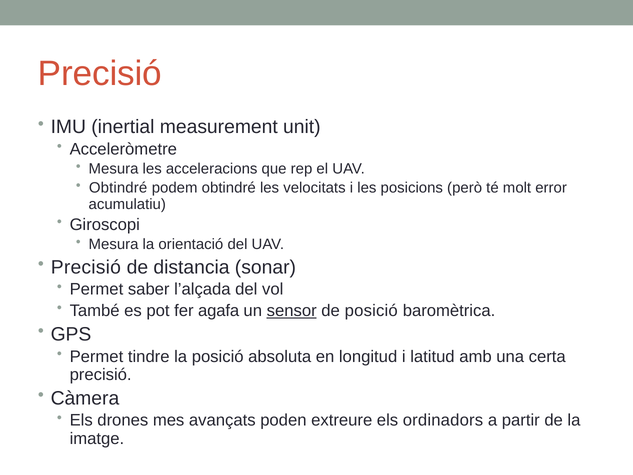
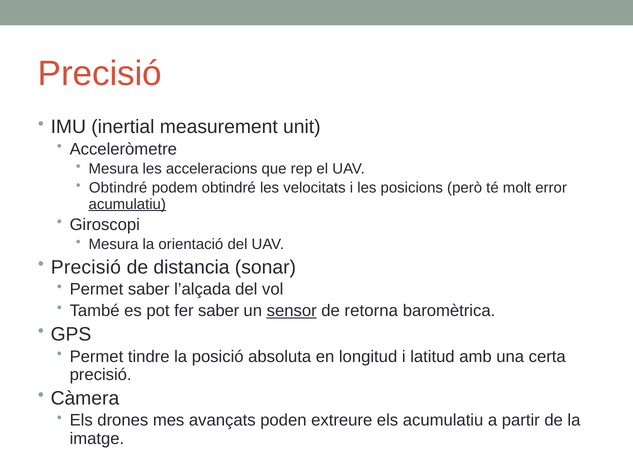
acumulatiu at (127, 204) underline: none -> present
fer agafa: agafa -> saber
de posició: posició -> retorna
els ordinadors: ordinadors -> acumulatiu
